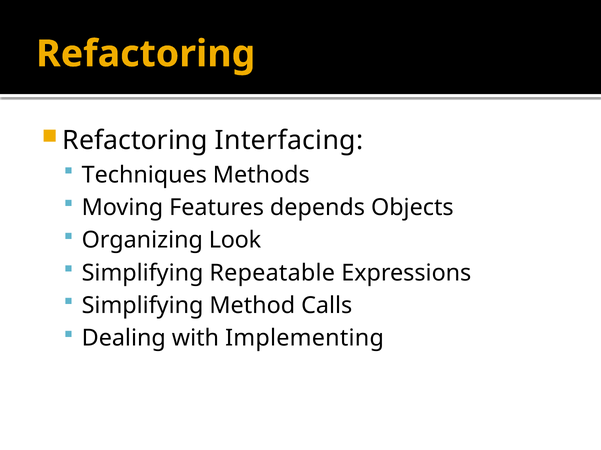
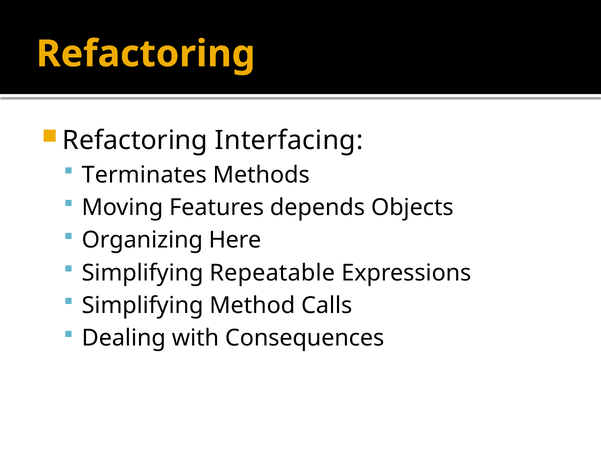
Techniques: Techniques -> Terminates
Look: Look -> Here
Implementing: Implementing -> Consequences
